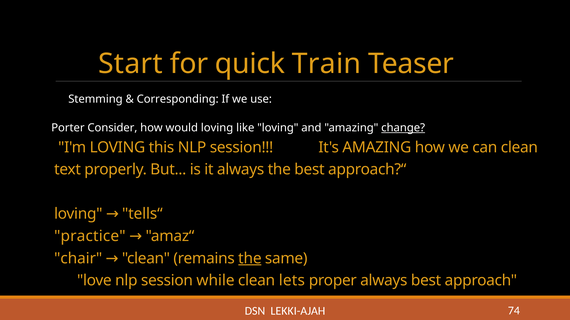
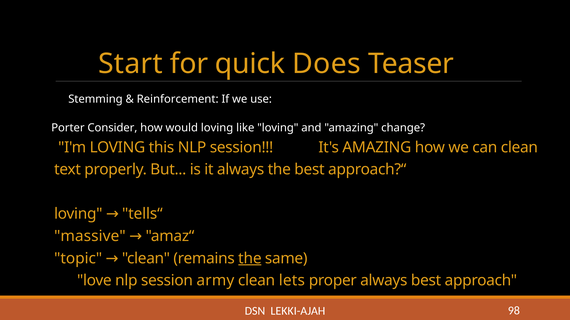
Train: Train -> Does
Corresponding: Corresponding -> Reinforcement
change underline: present -> none
practice: practice -> massive
chair: chair -> topic
while: while -> army
74: 74 -> 98
